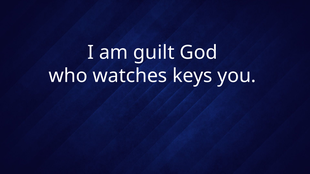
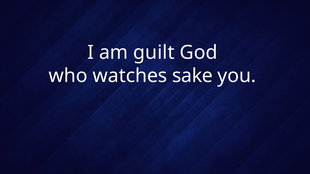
keys: keys -> sake
